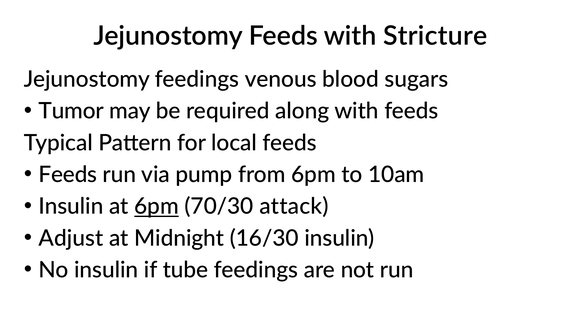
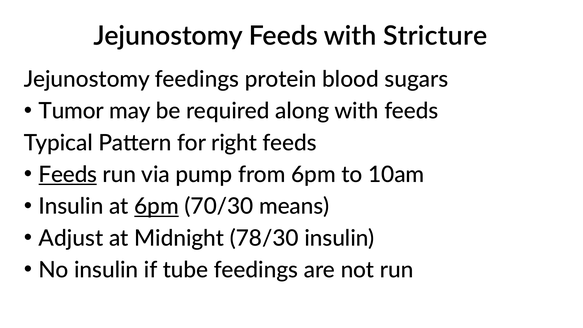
venous: venous -> protein
local: local -> right
Feeds at (68, 175) underline: none -> present
attack: attack -> means
16/30: 16/30 -> 78/30
